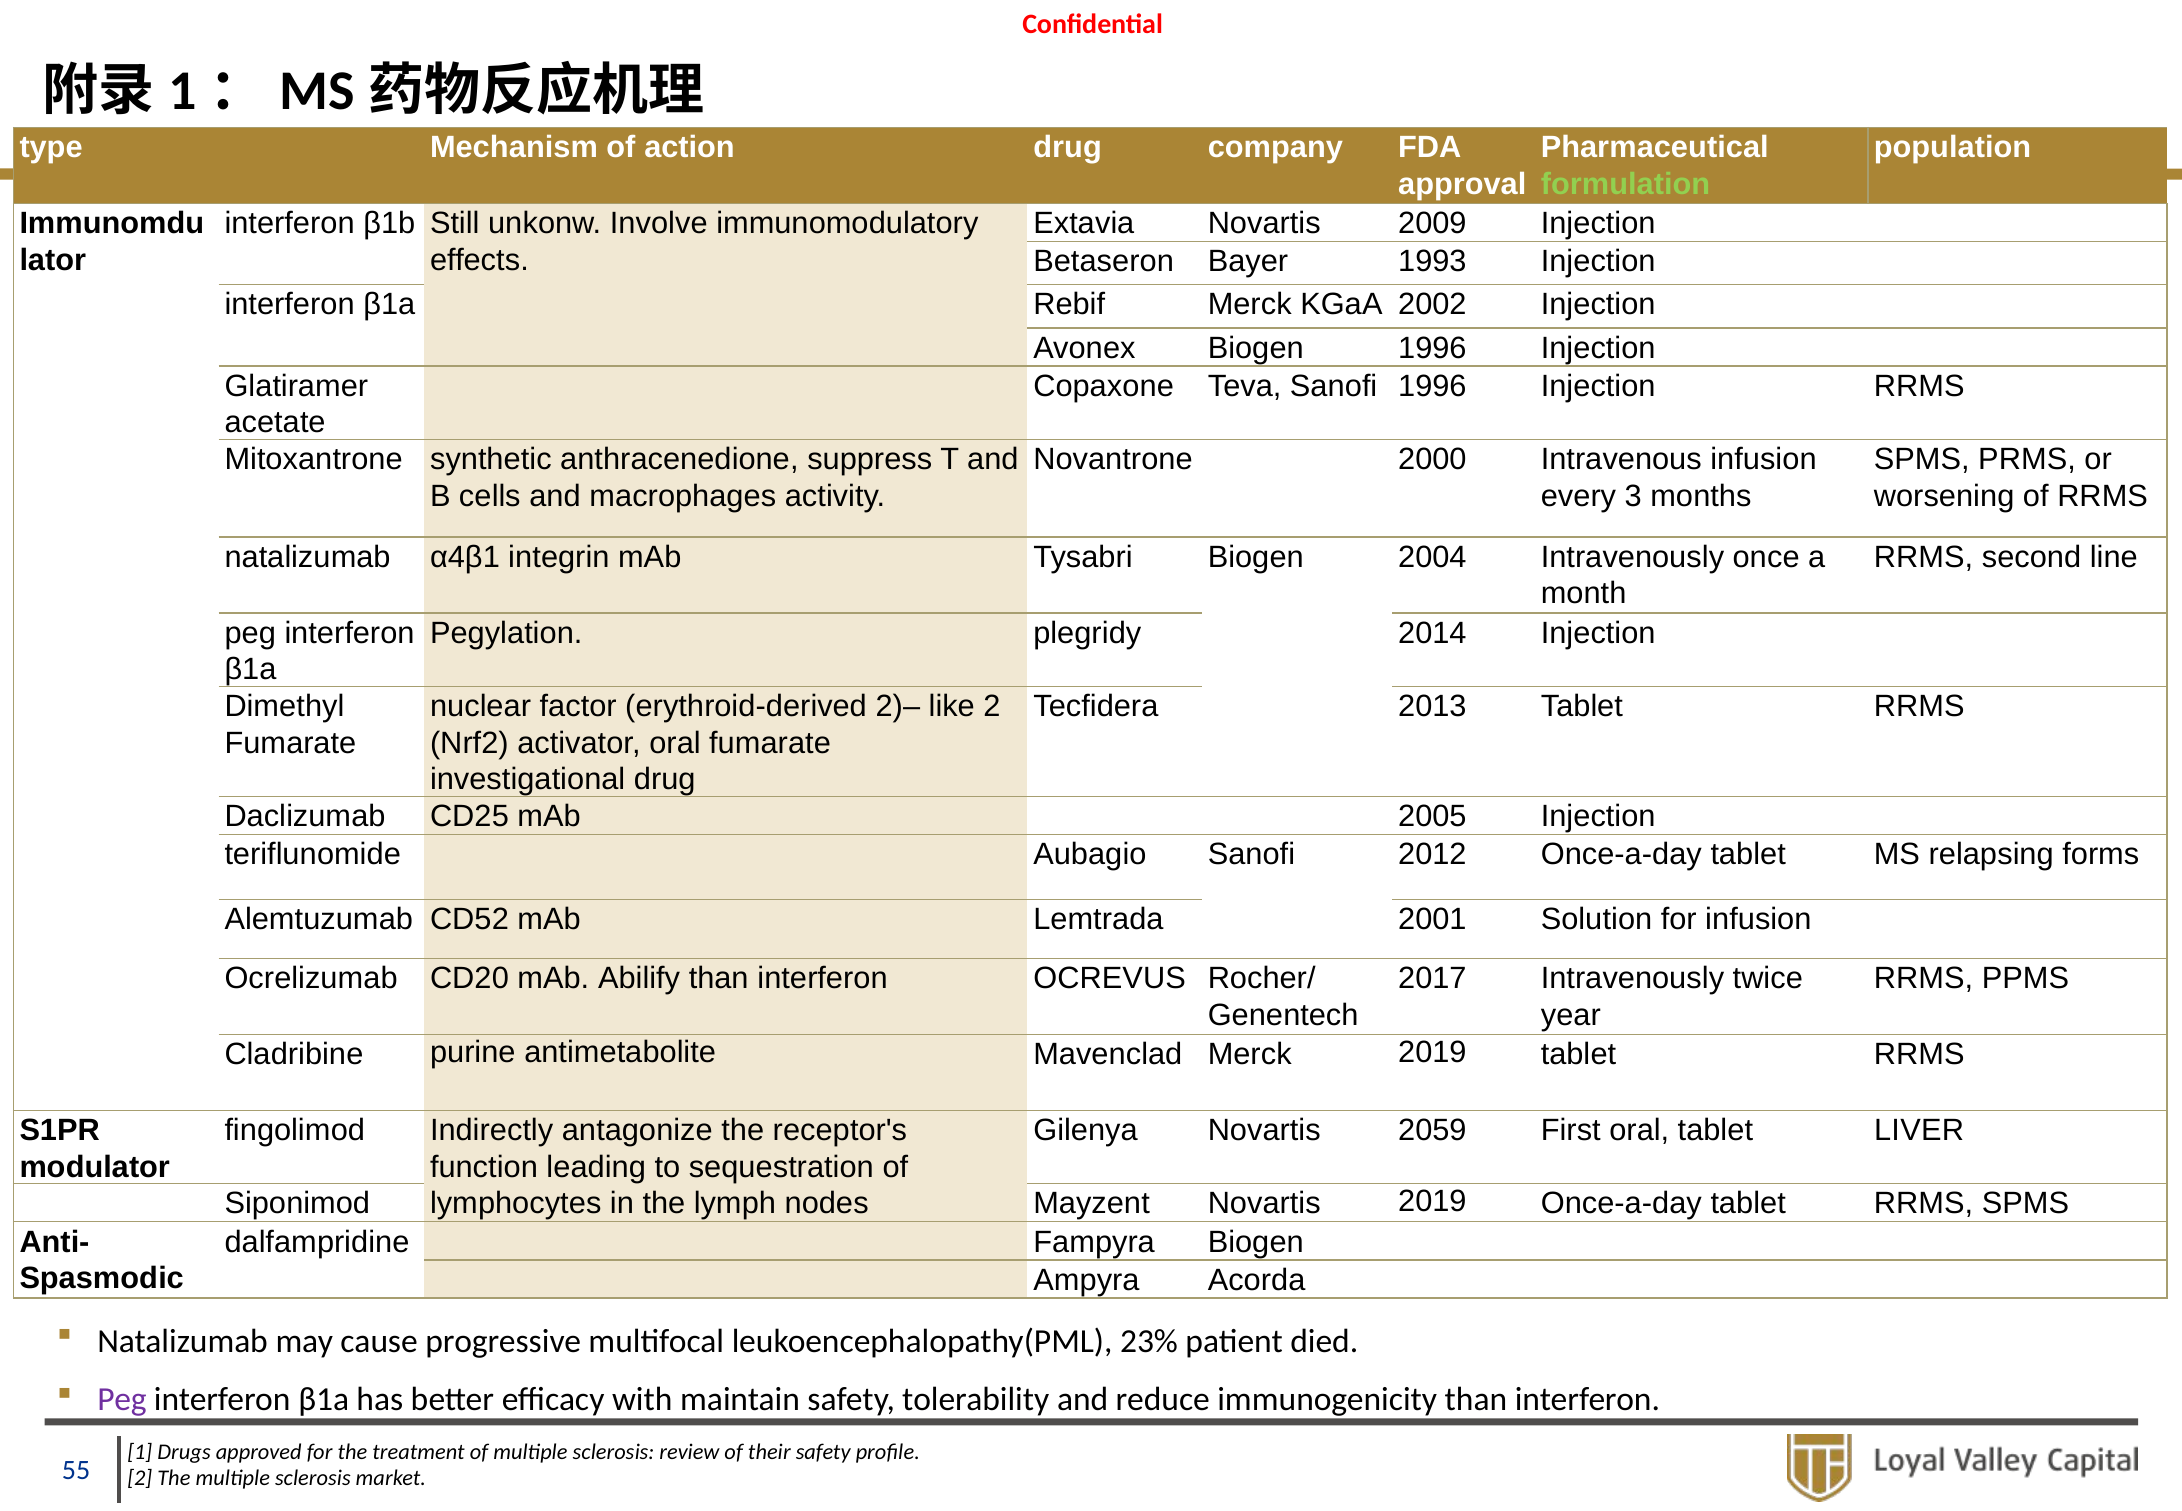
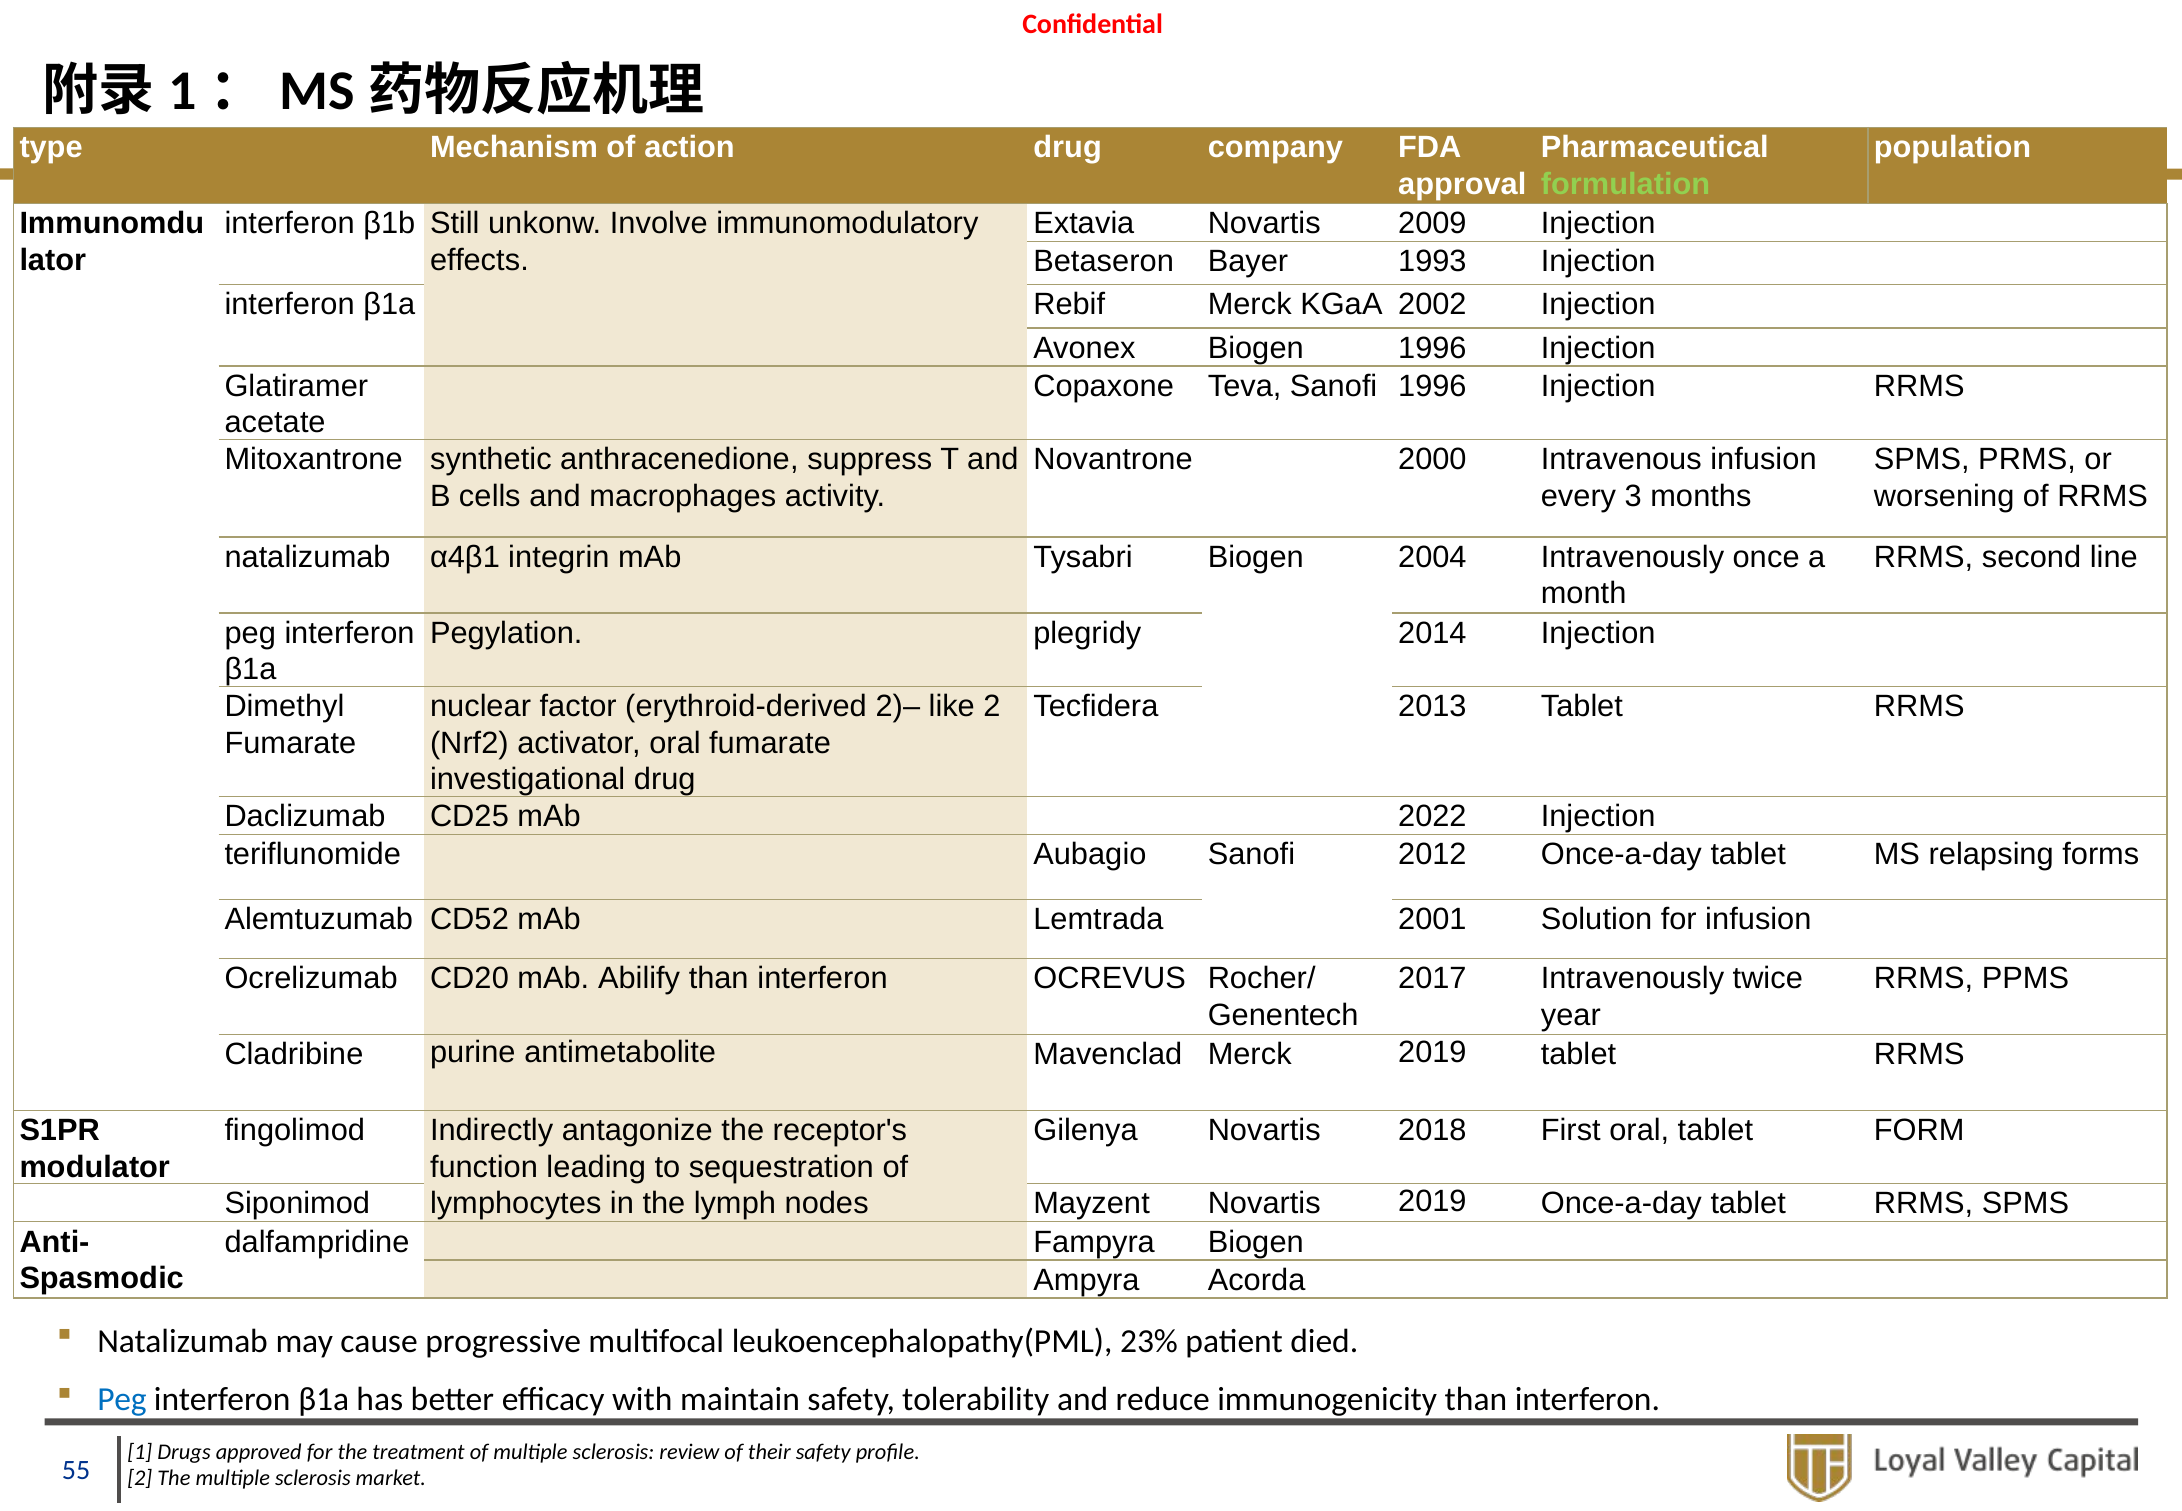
2005: 2005 -> 2022
2059: 2059 -> 2018
LIVER: LIVER -> FORM
Peg at (122, 1399) colour: purple -> blue
